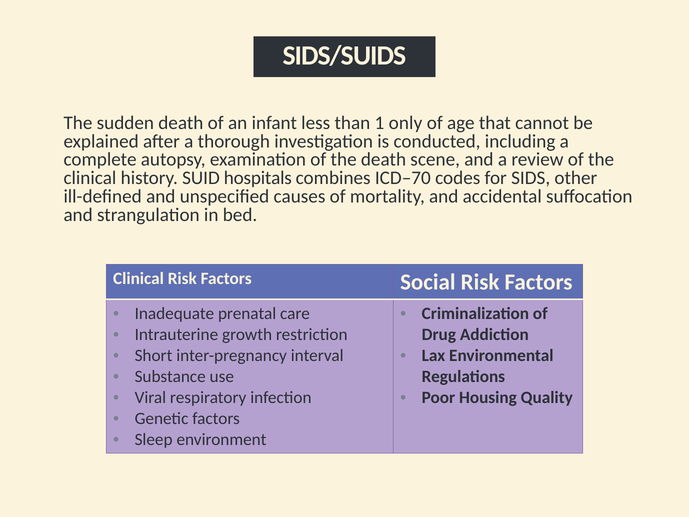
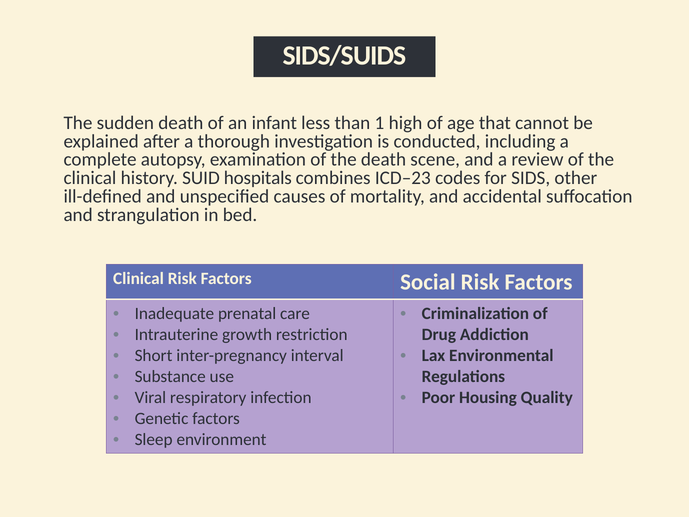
only: only -> high
ICD–70: ICD–70 -> ICD–23
